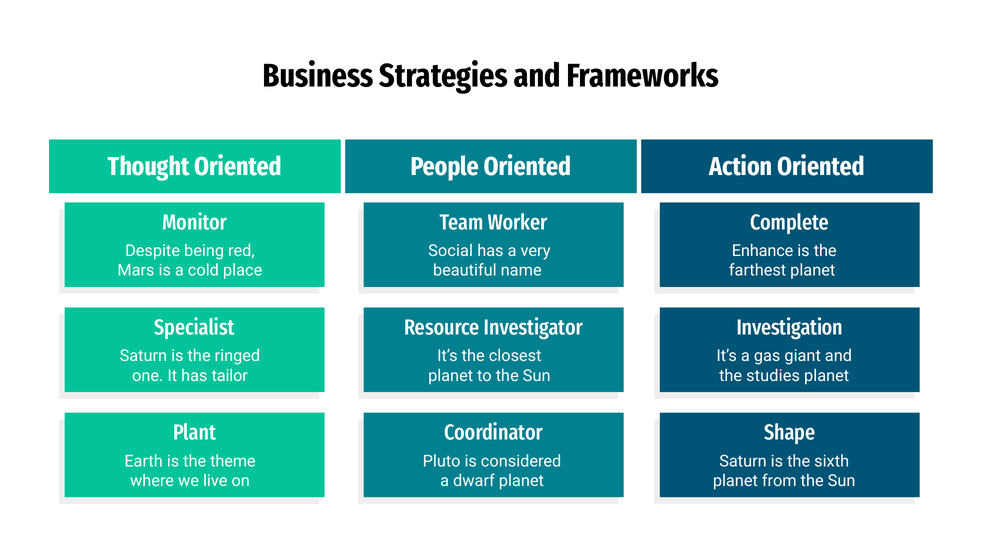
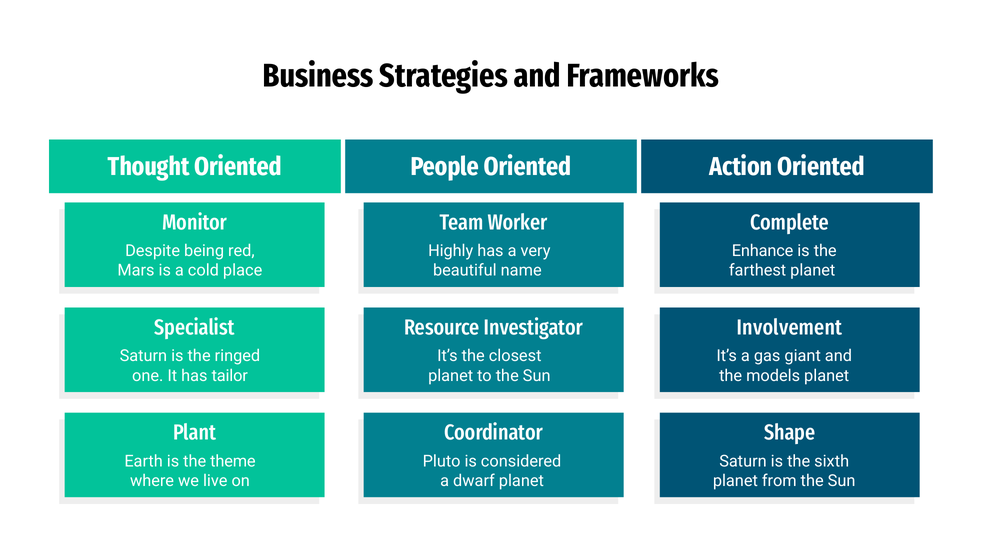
Social: Social -> Highly
Investigation: Investigation -> Involvement
studies: studies -> models
